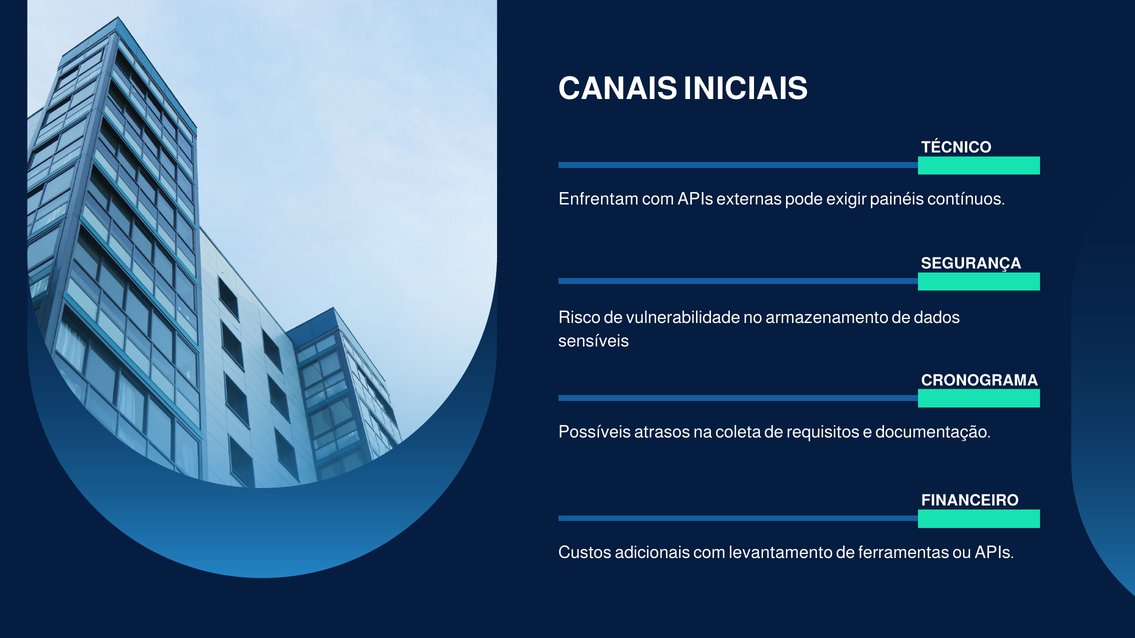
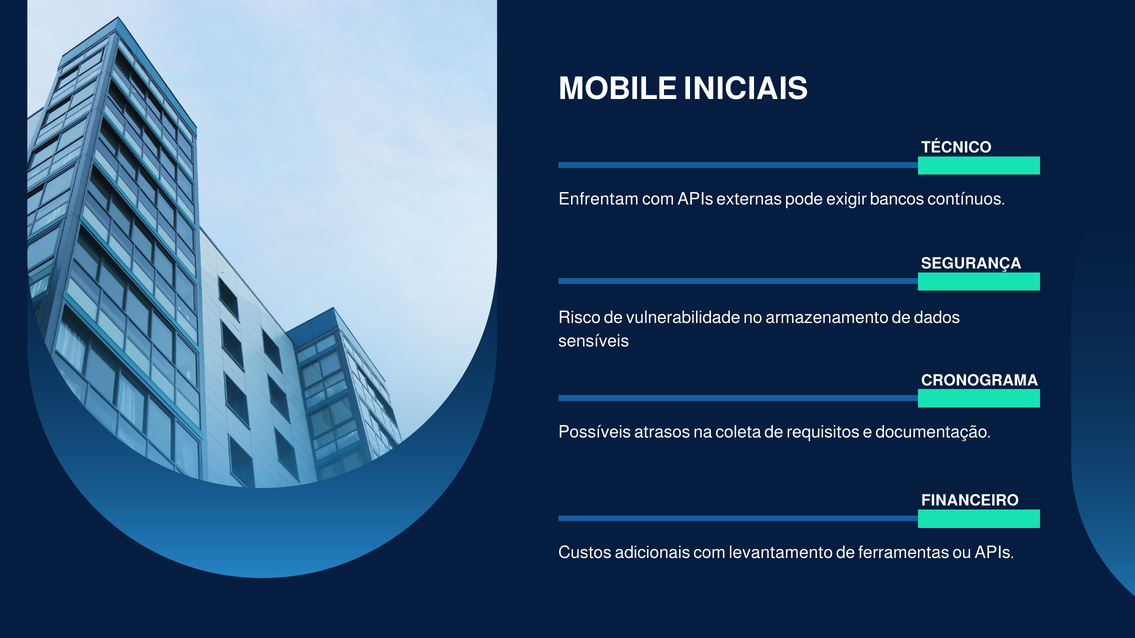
CANAIS: CANAIS -> MOBILE
painéis: painéis -> bancos
